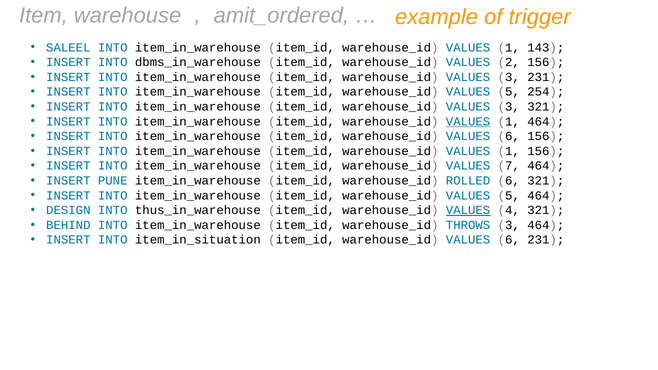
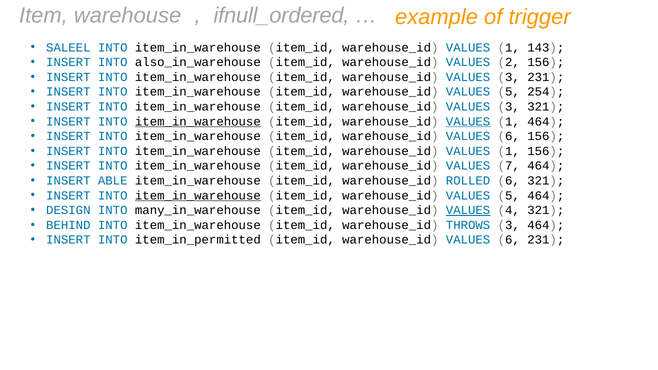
amit_ordered: amit_ordered -> ifnull_ordered
dbms_in_warehouse: dbms_in_warehouse -> also_in_warehouse
item_in_warehouse at (198, 122) underline: none -> present
PUNE: PUNE -> ABLE
item_in_warehouse at (198, 196) underline: none -> present
thus_in_warehouse: thus_in_warehouse -> many_in_warehouse
item_in_situation: item_in_situation -> item_in_permitted
